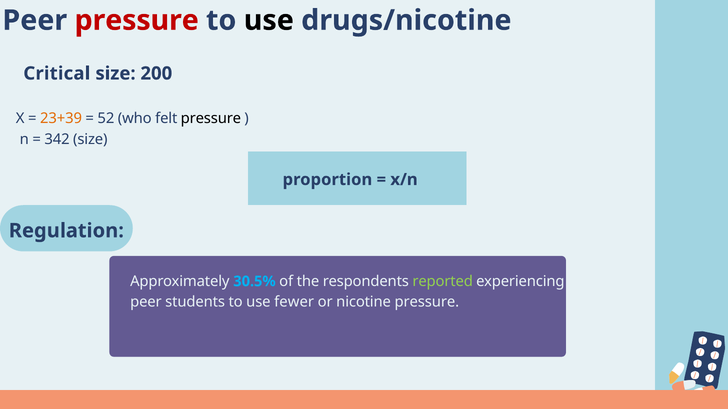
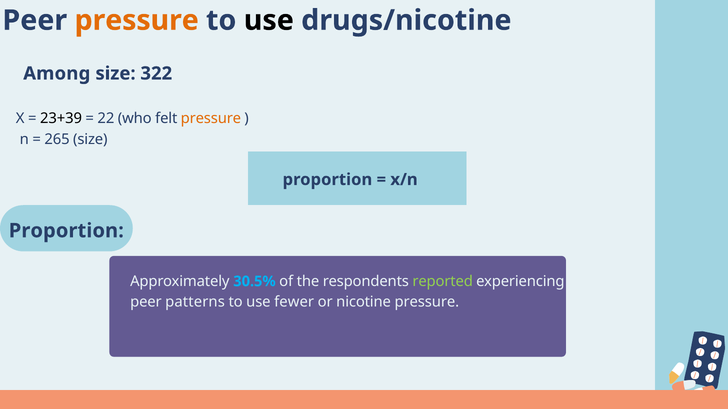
pressure at (137, 20) colour: red -> orange
Critical: Critical -> Among
200: 200 -> 322
23+39 colour: orange -> black
52: 52 -> 22
pressure at (211, 119) colour: black -> orange
342: 342 -> 265
Regulation at (66, 231): Regulation -> Proportion
students: students -> patterns
